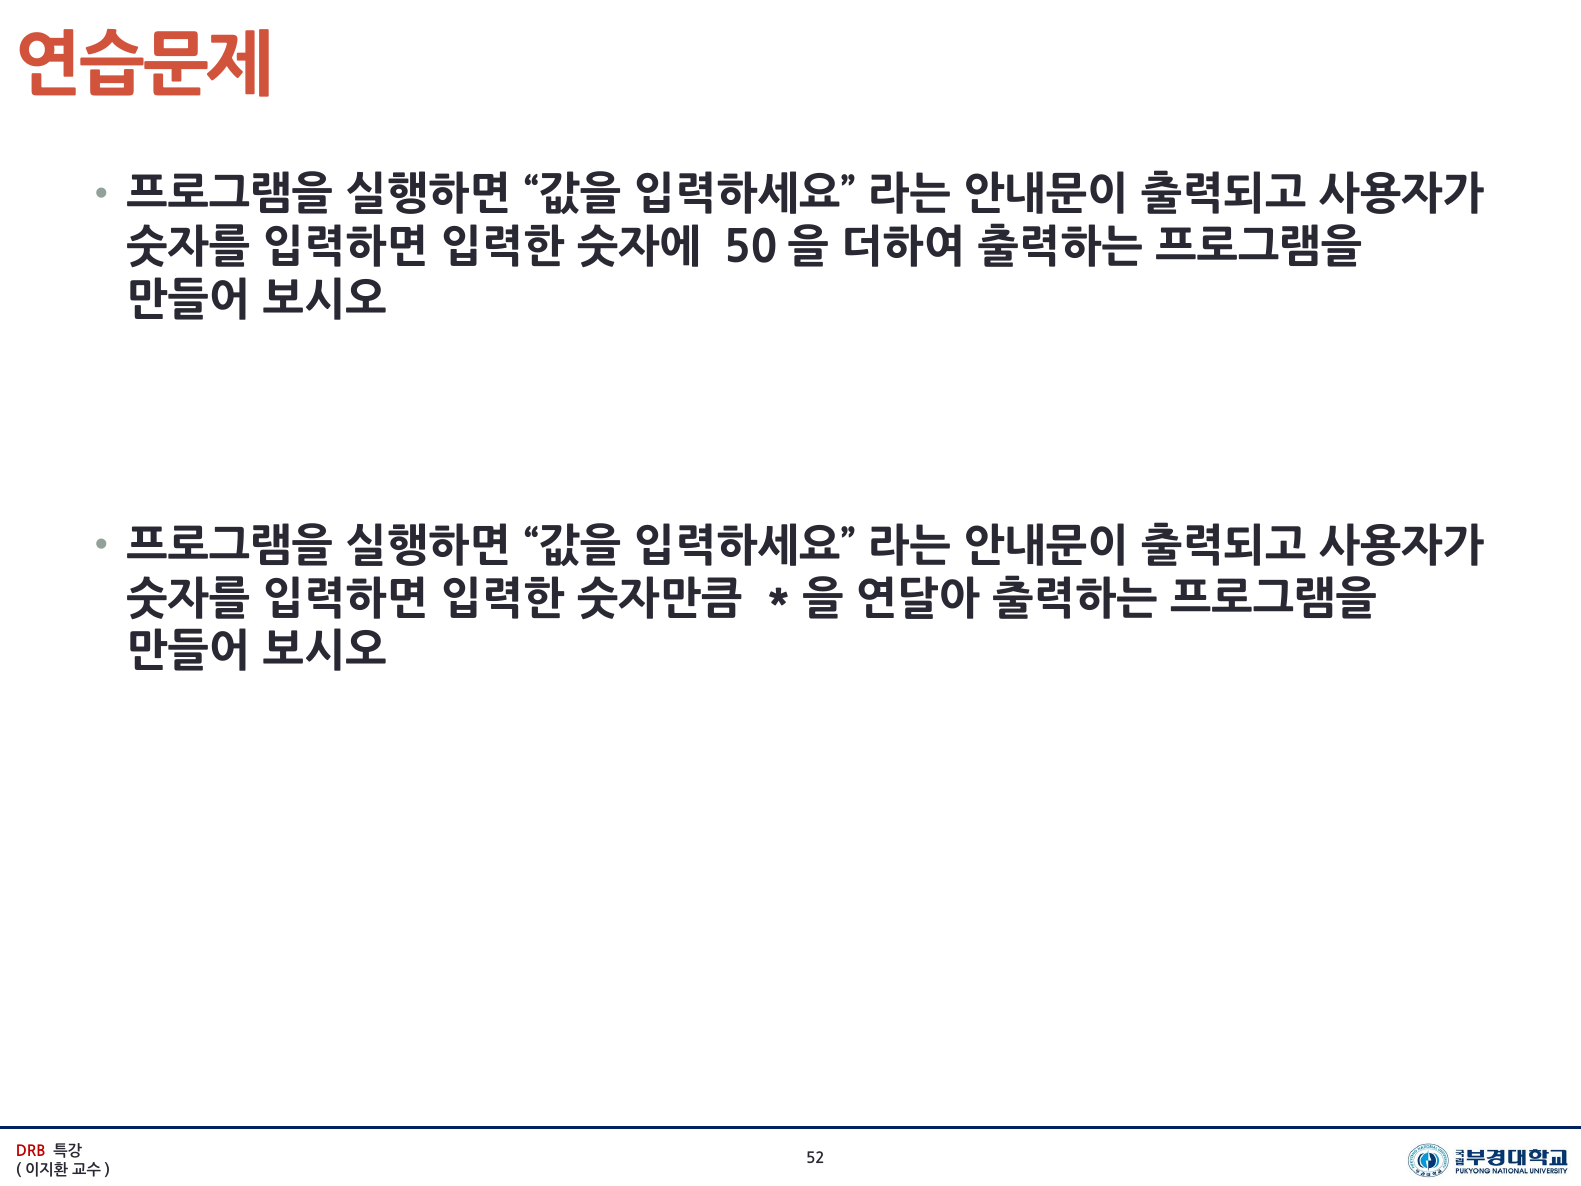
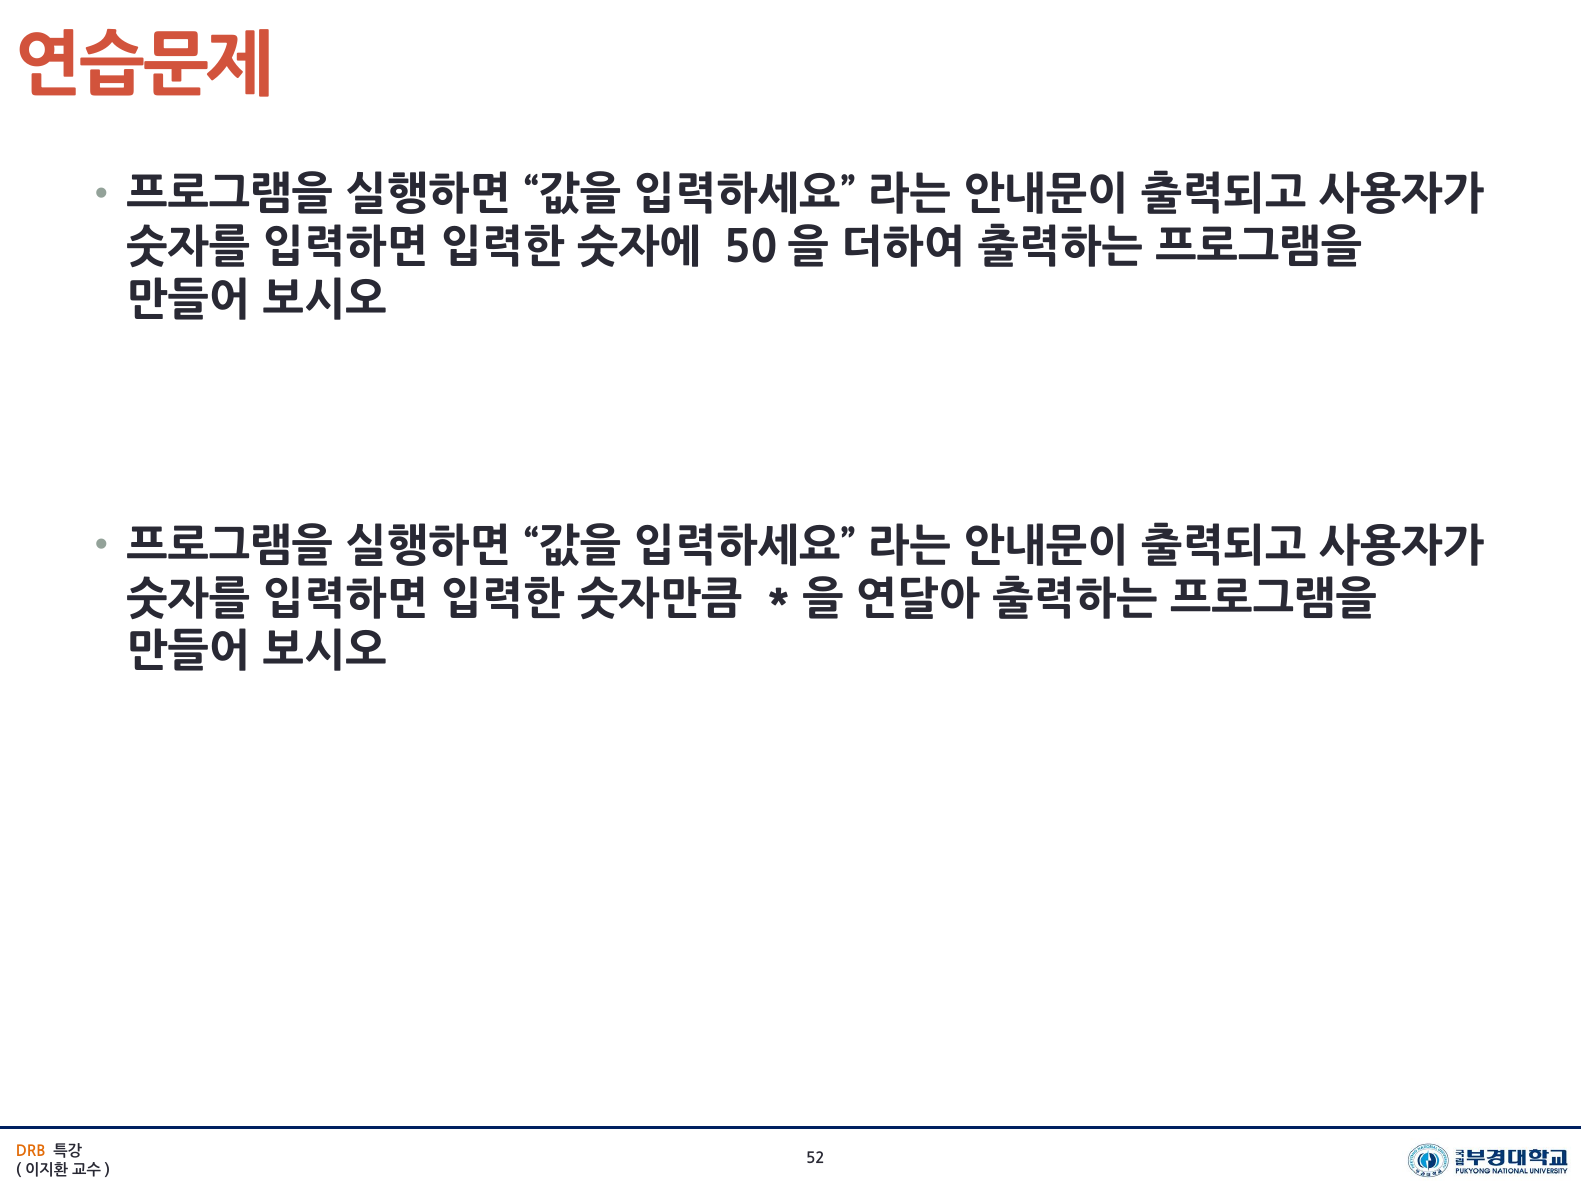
DRB colour: red -> orange
